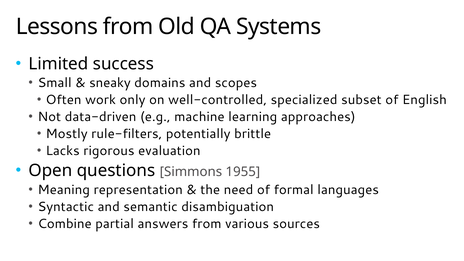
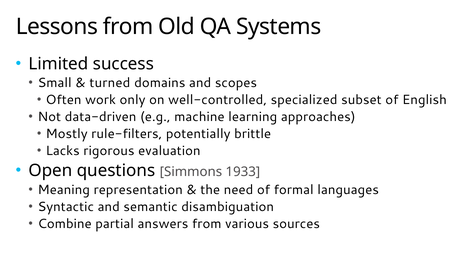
sneaky: sneaky -> turned
1955: 1955 -> 1933
